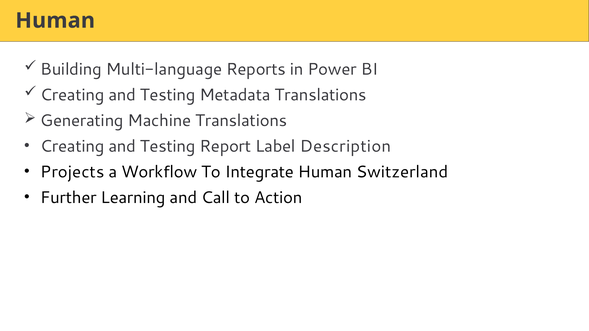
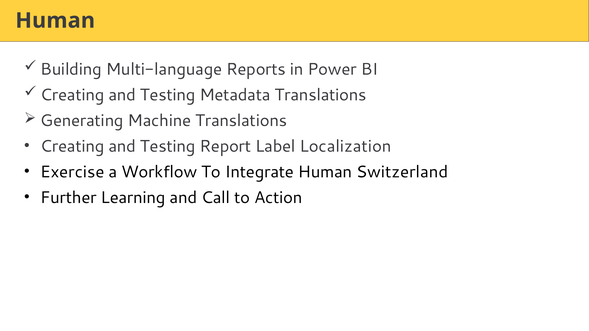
Description: Description -> Localization
Projects: Projects -> Exercise
